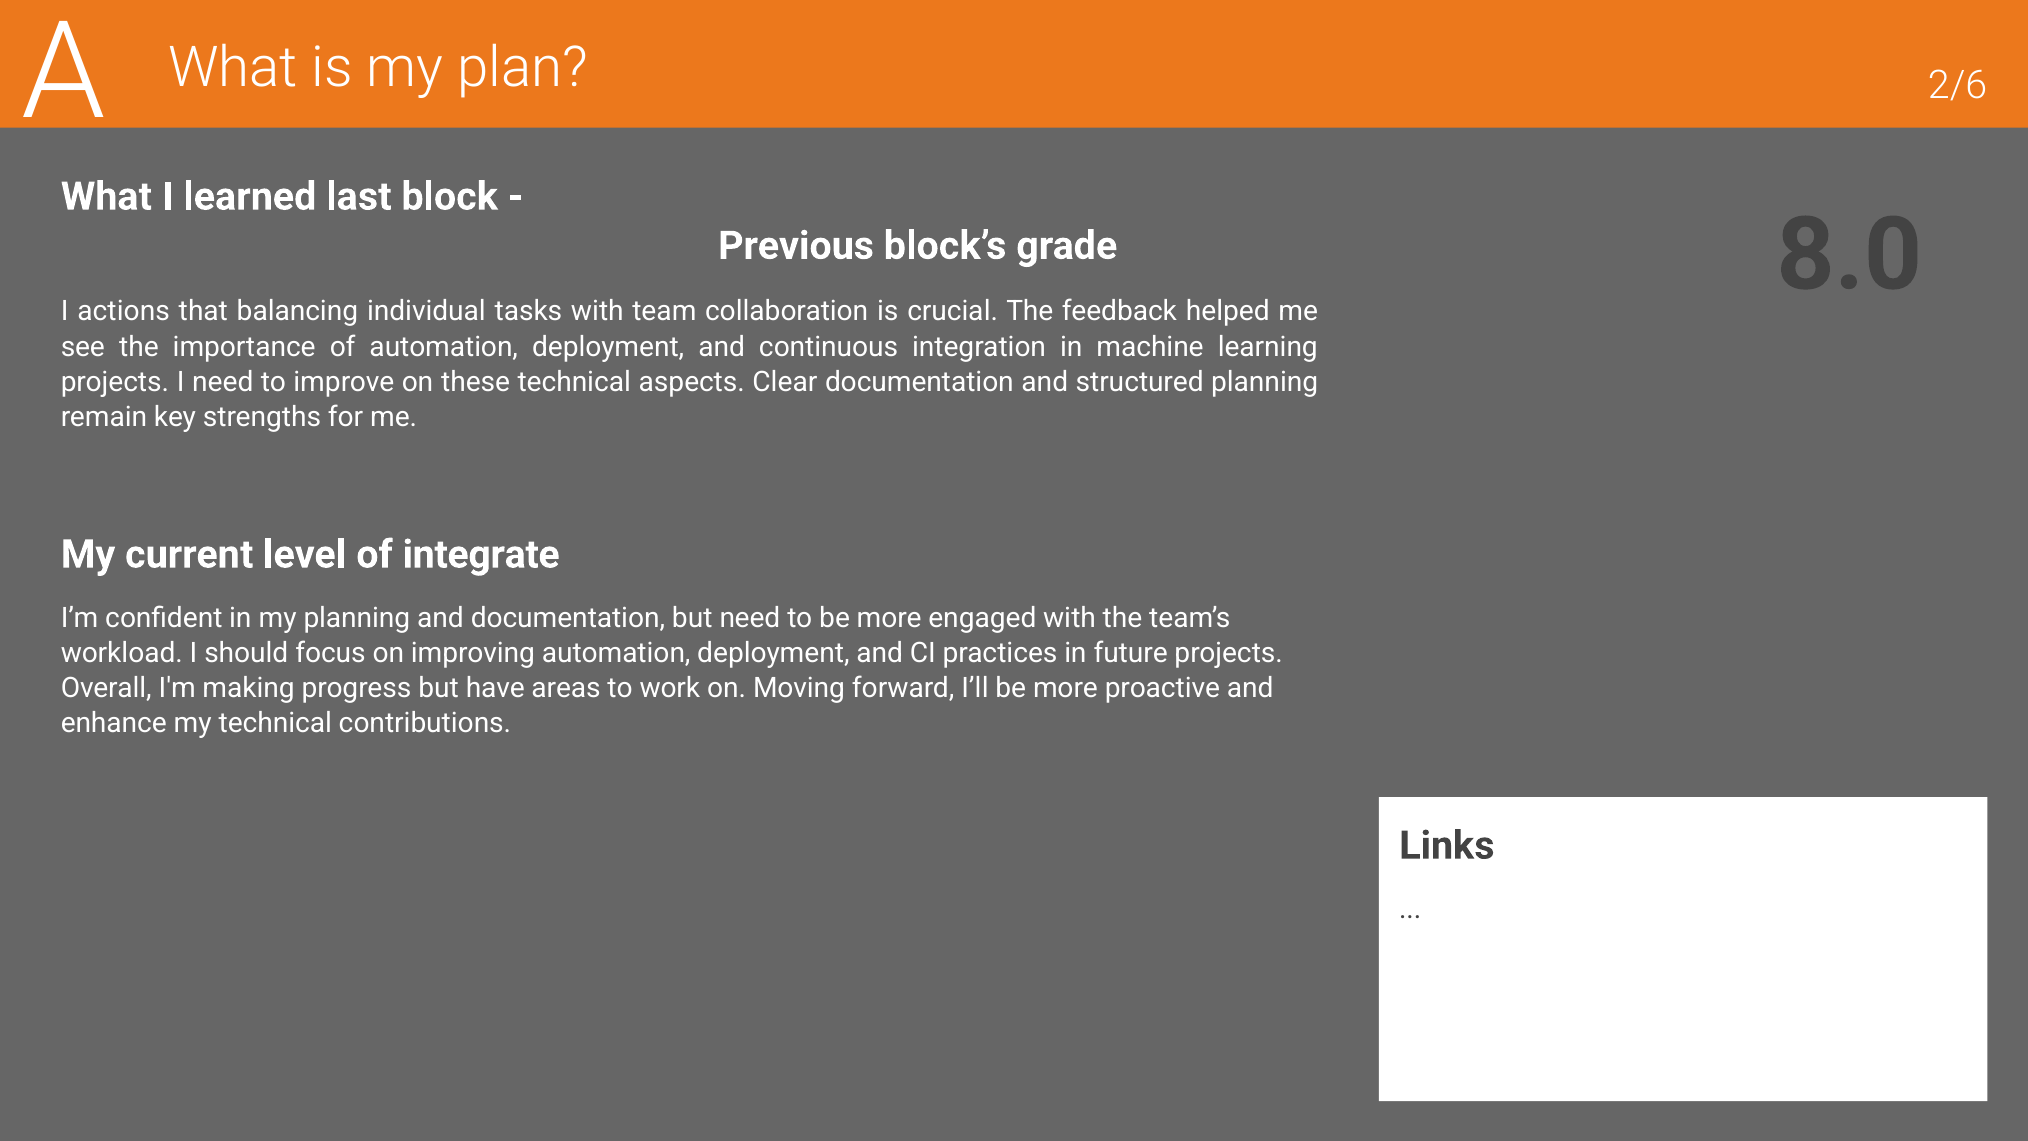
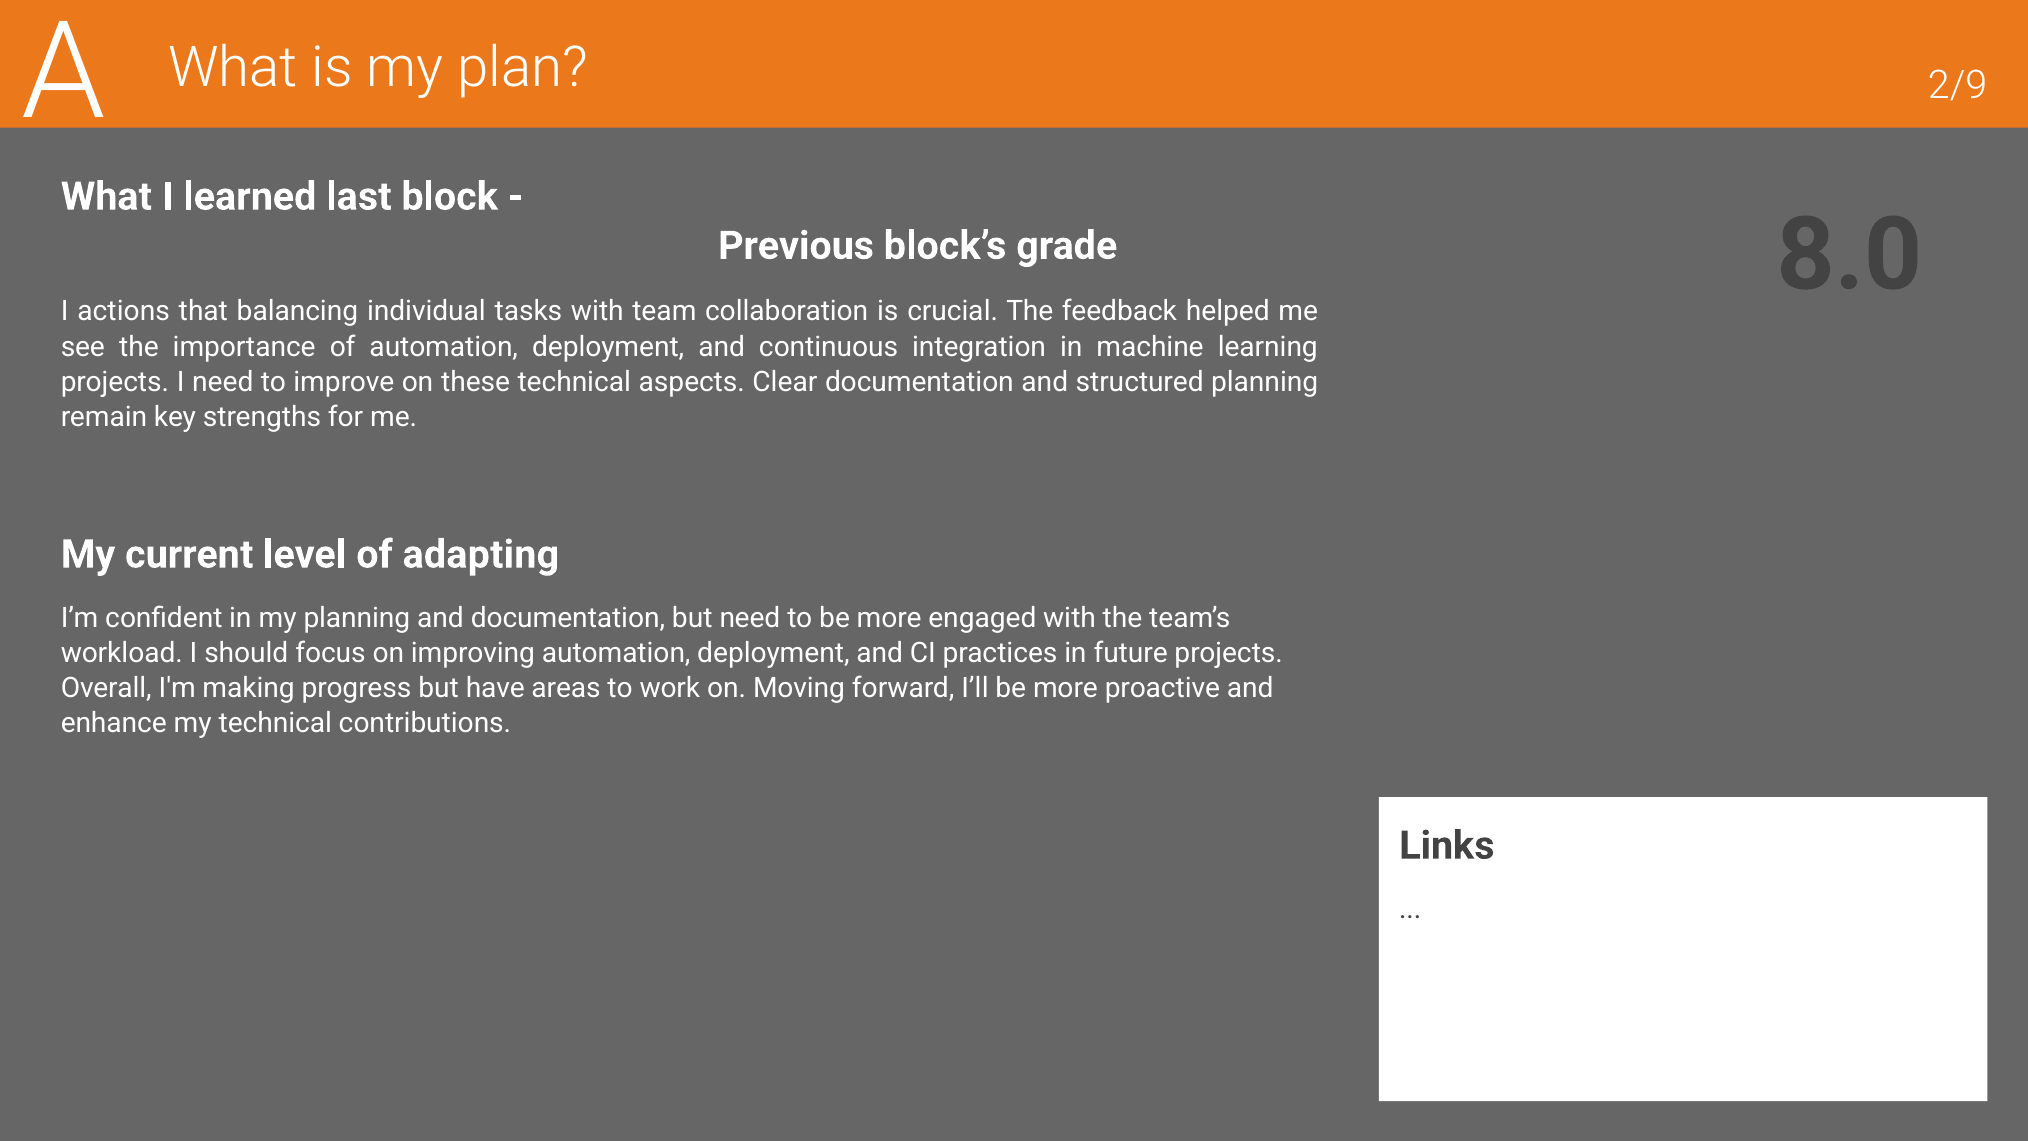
2/6: 2/6 -> 2/9
integrate: integrate -> adapting
